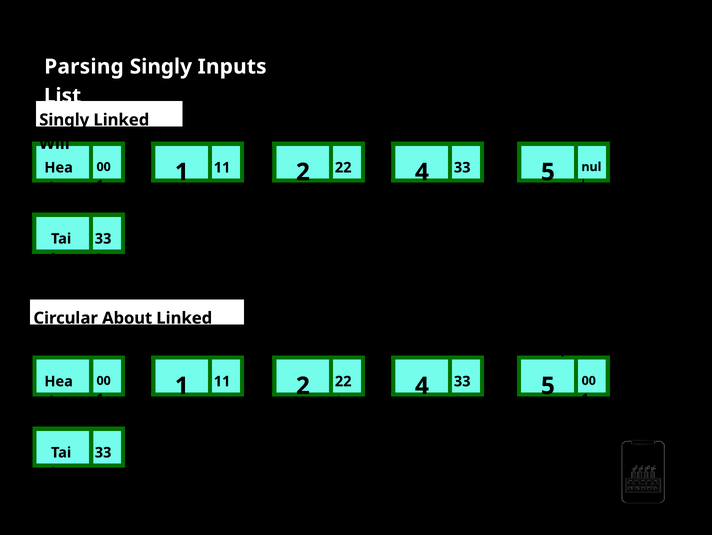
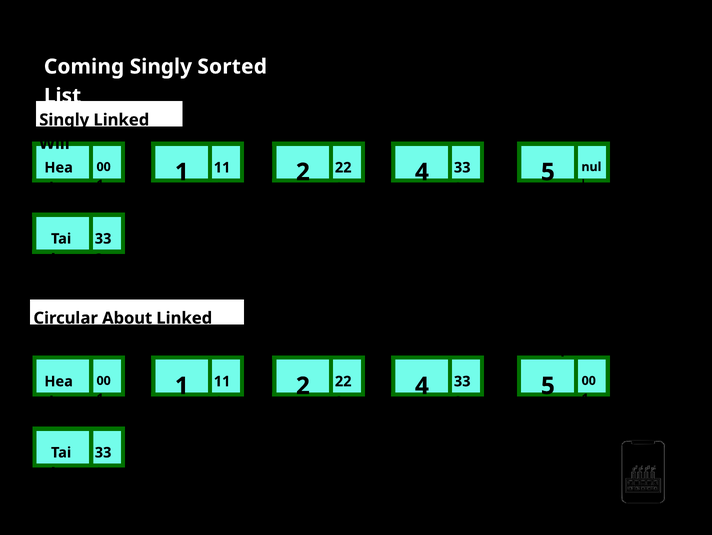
Parsing: Parsing -> Coming
Inputs: Inputs -> Sorted
